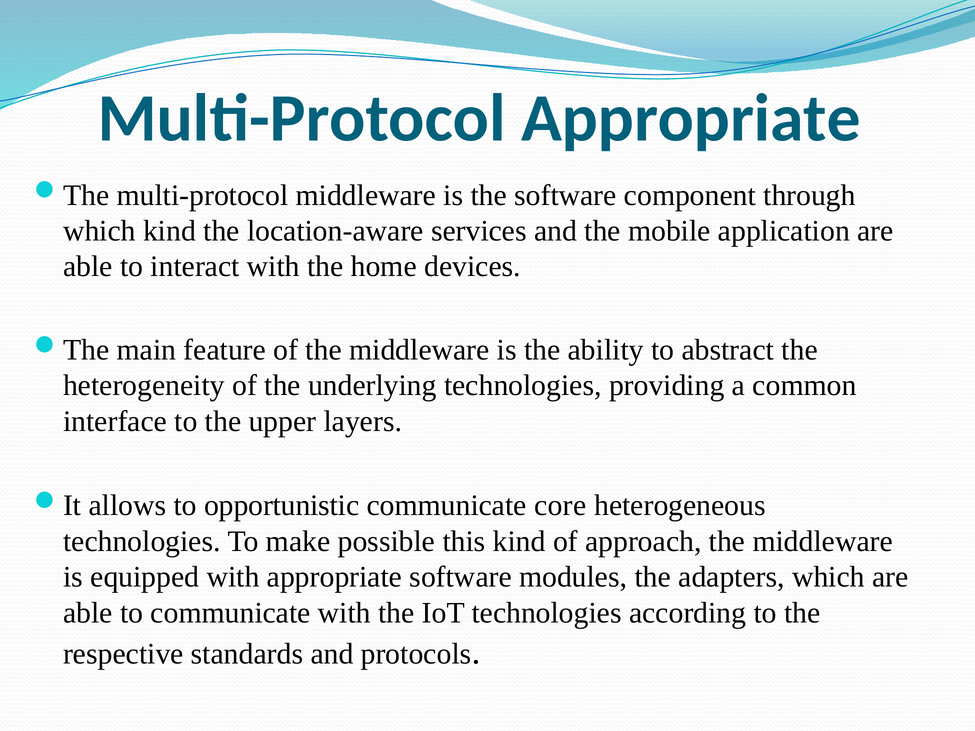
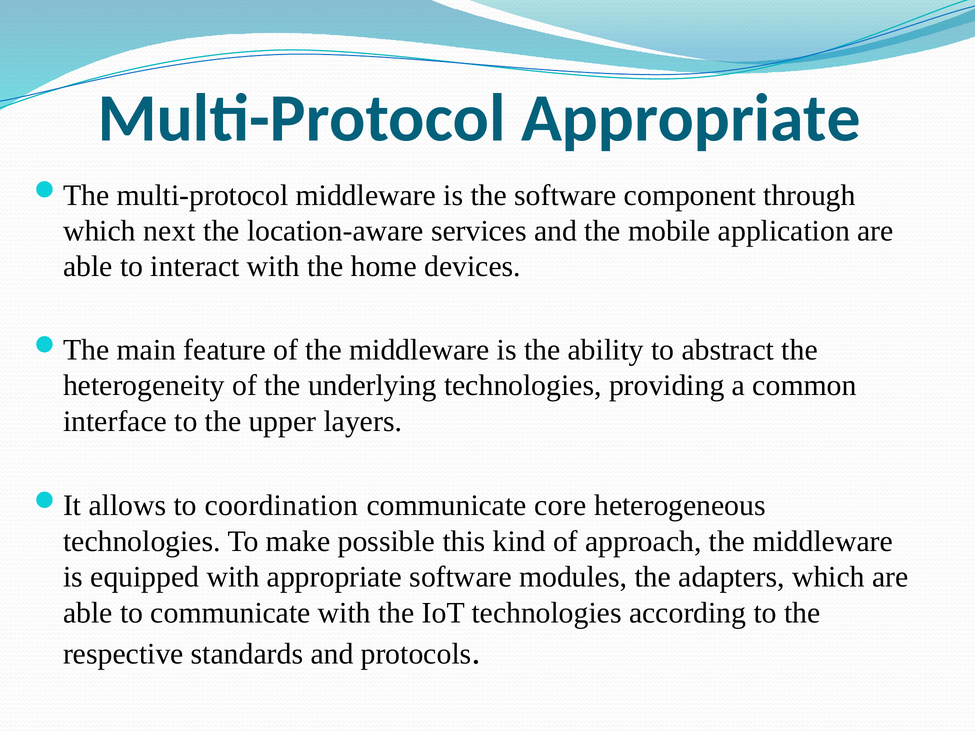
which kind: kind -> next
opportunistic: opportunistic -> coordination
